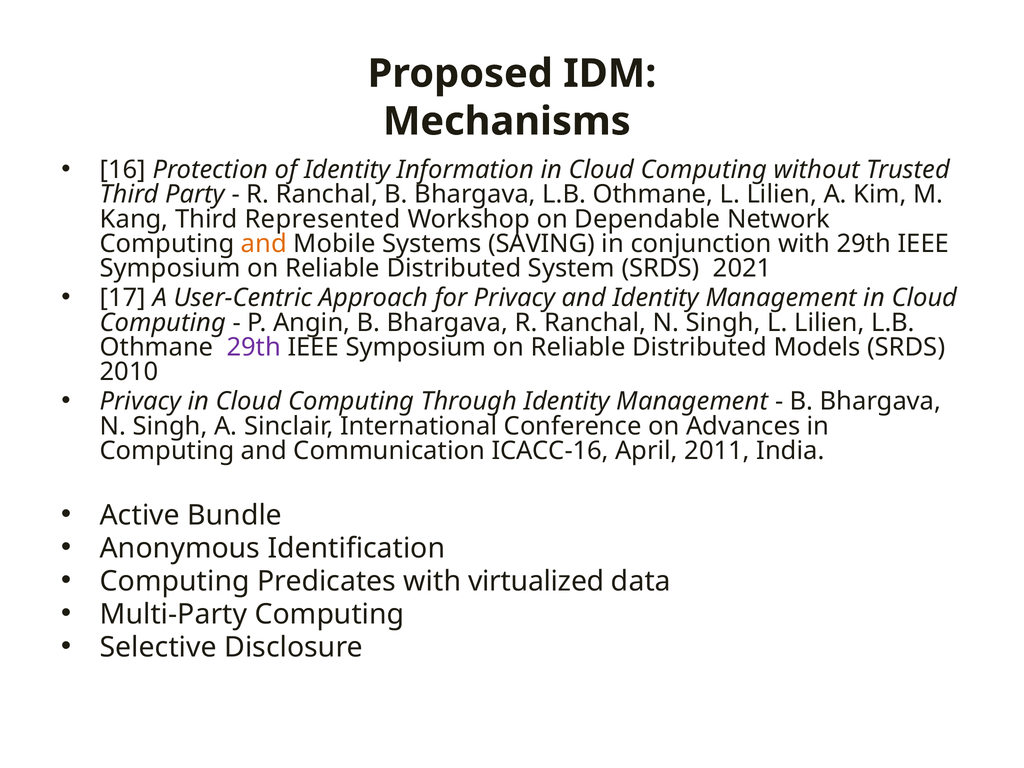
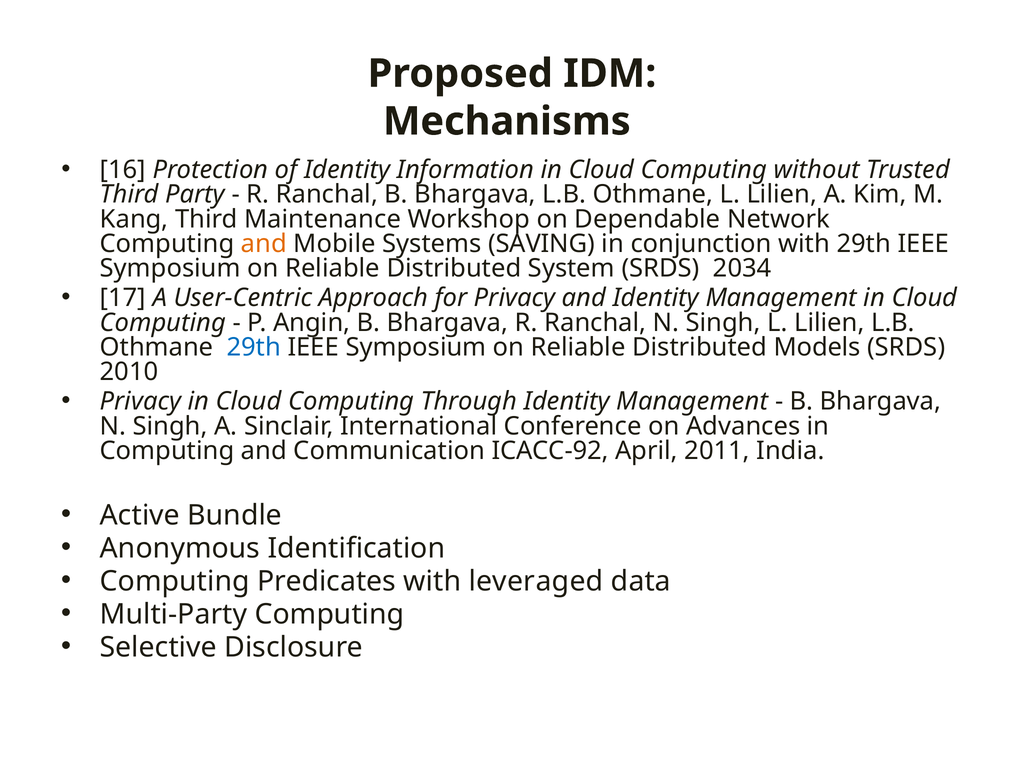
Represented: Represented -> Maintenance
2021: 2021 -> 2034
29th at (254, 347) colour: purple -> blue
ICACC-16: ICACC-16 -> ICACC-92
virtualized: virtualized -> leveraged
